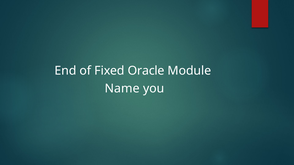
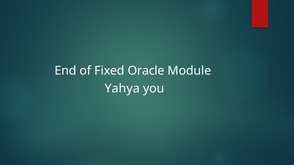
Name: Name -> Yahya
